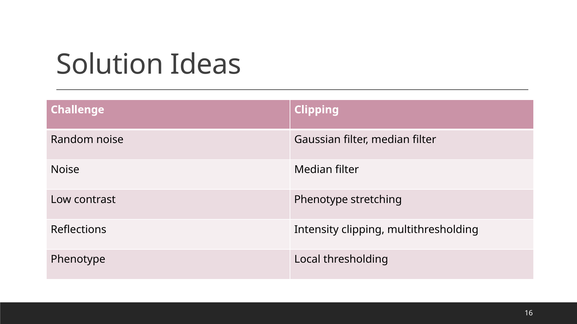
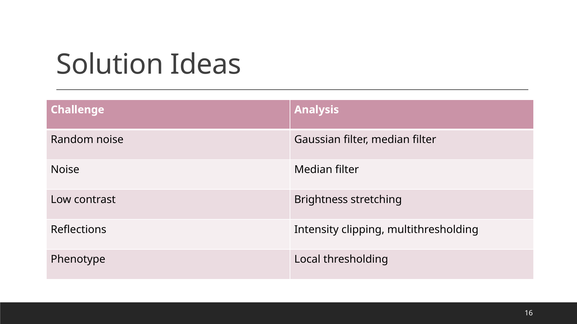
Challenge Clipping: Clipping -> Analysis
contrast Phenotype: Phenotype -> Brightness
